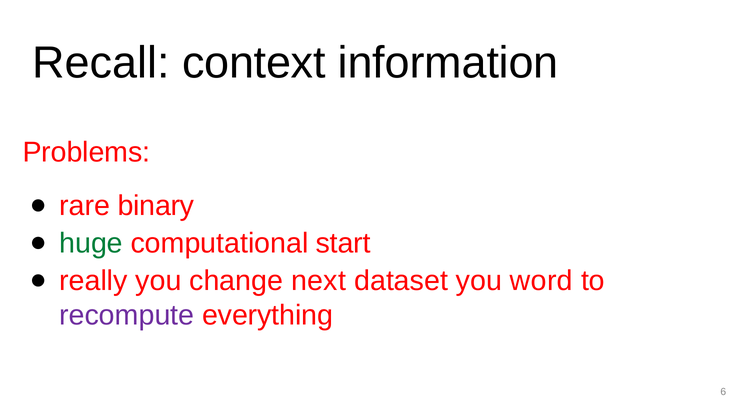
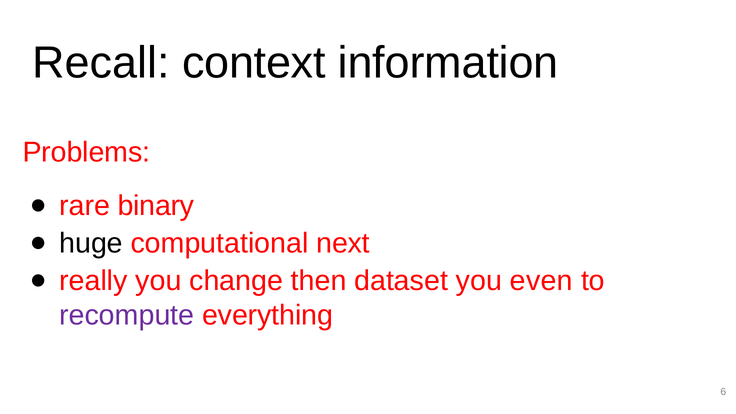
huge colour: green -> black
start: start -> next
next: next -> then
word: word -> even
